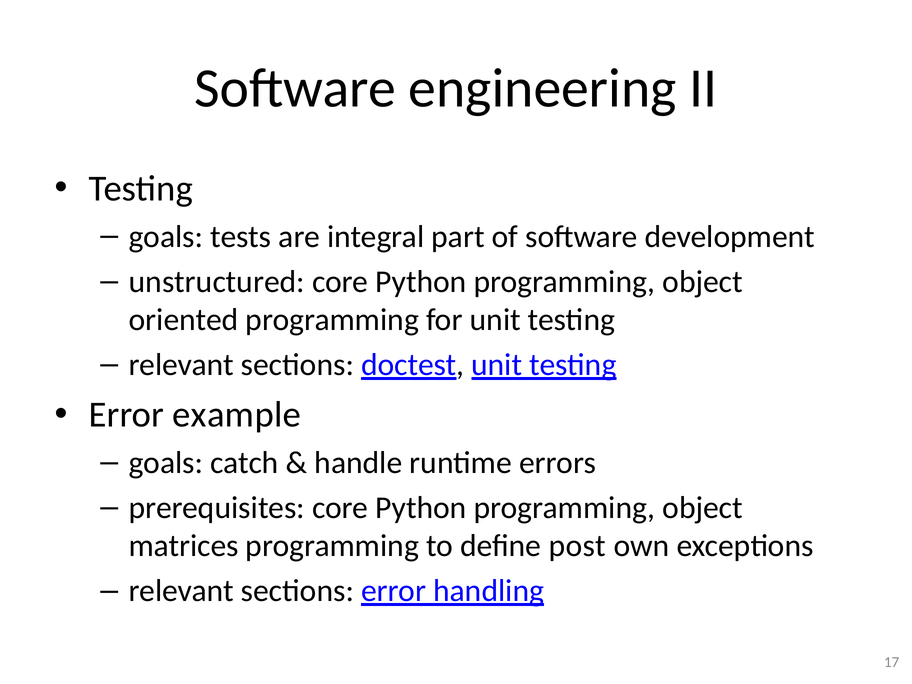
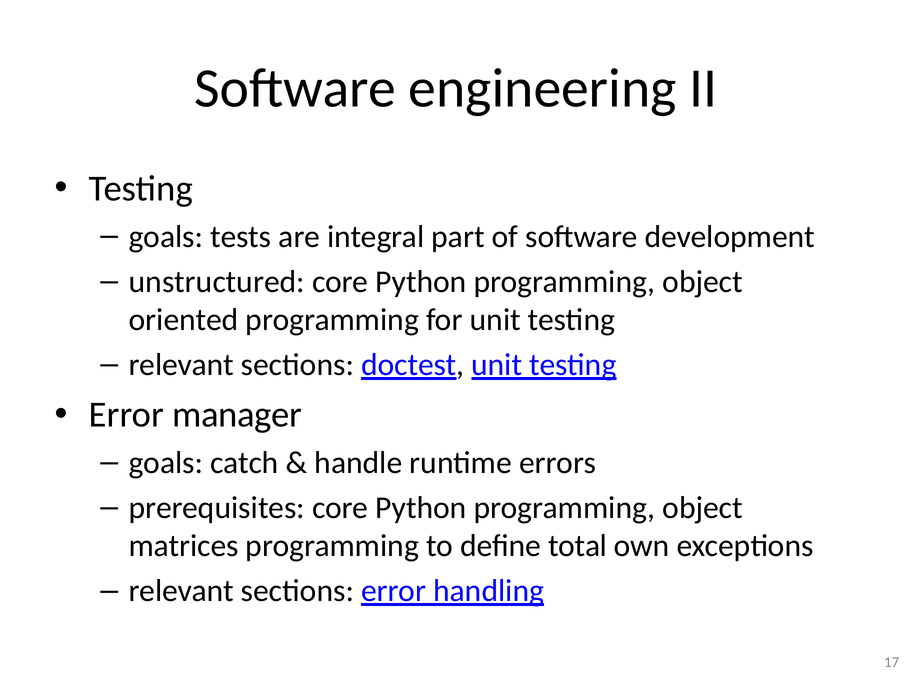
example: example -> manager
post: post -> total
